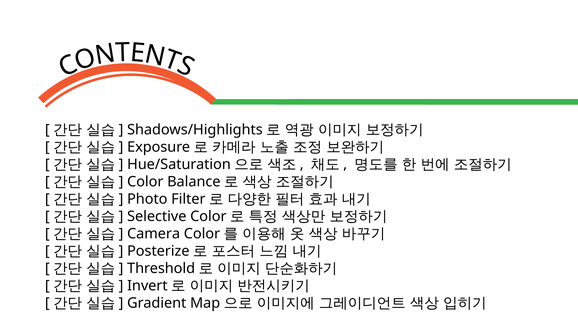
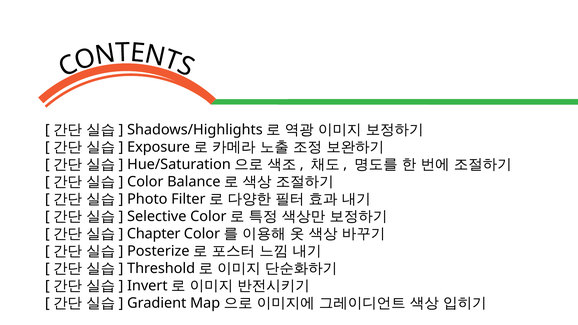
Camera: Camera -> Chapter
